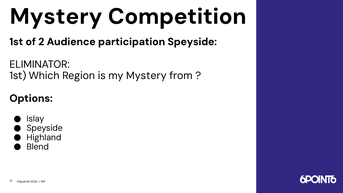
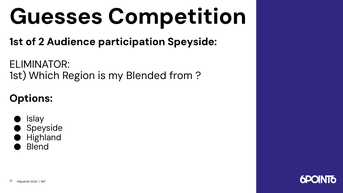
Mystery at (56, 16): Mystery -> Guesses
my Mystery: Mystery -> Blended
